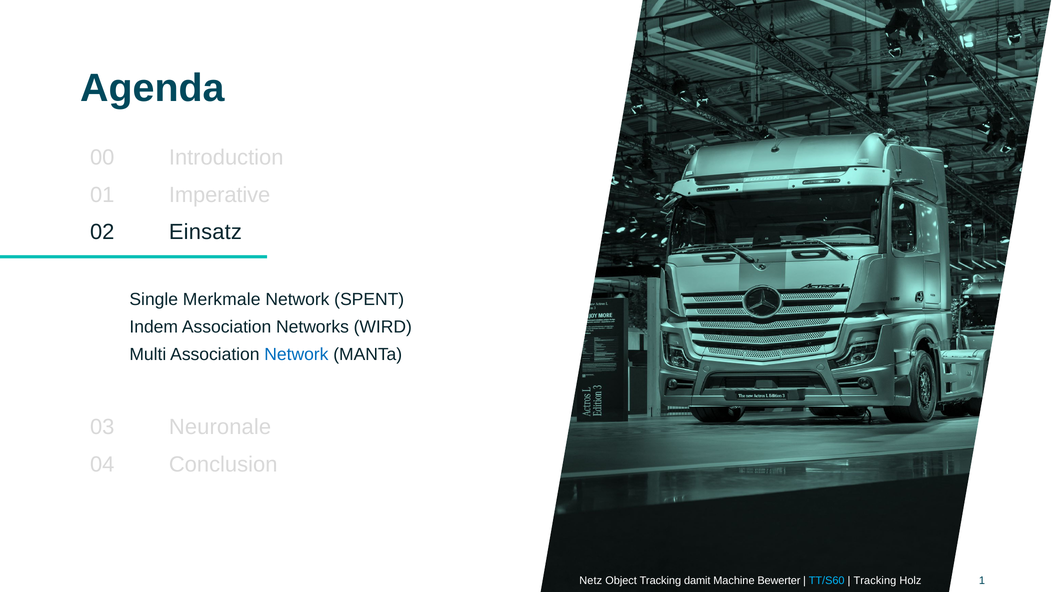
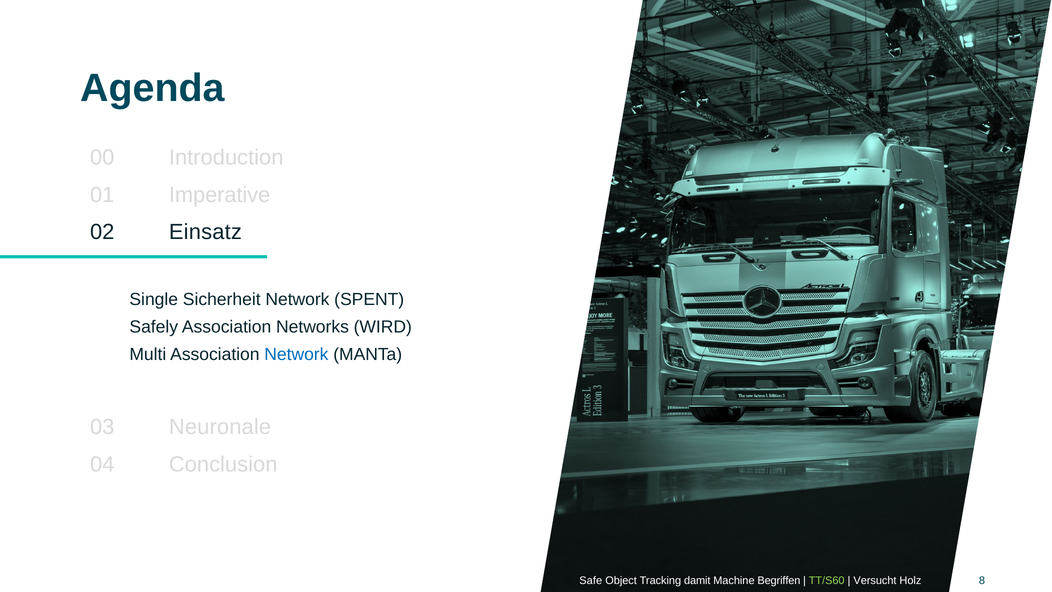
Merkmale: Merkmale -> Sicherheit
Indem: Indem -> Safely
Netz: Netz -> Safe
Bewerter: Bewerter -> Begriffen
TT/S60 colour: light blue -> light green
Tracking at (875, 580): Tracking -> Versucht
1: 1 -> 8
